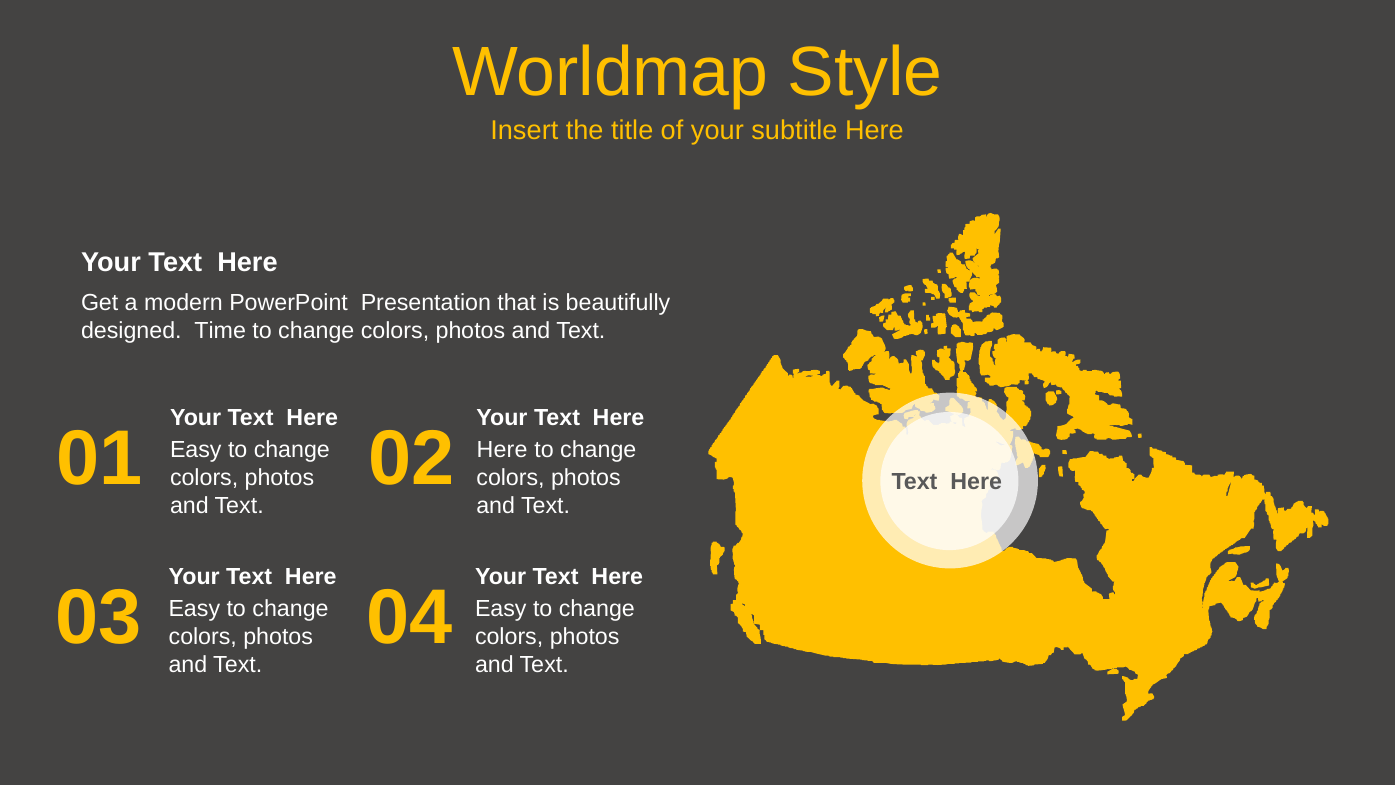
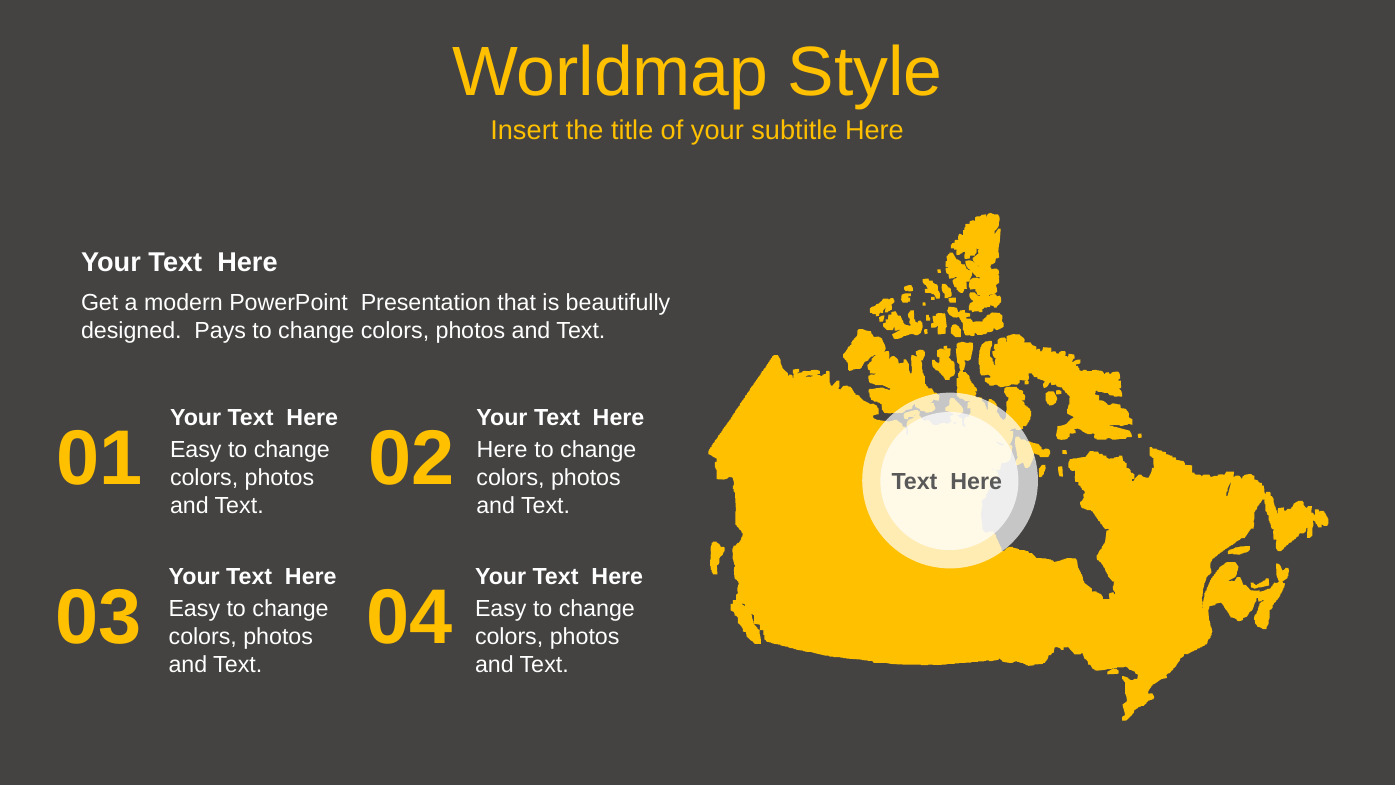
Time: Time -> Pays
